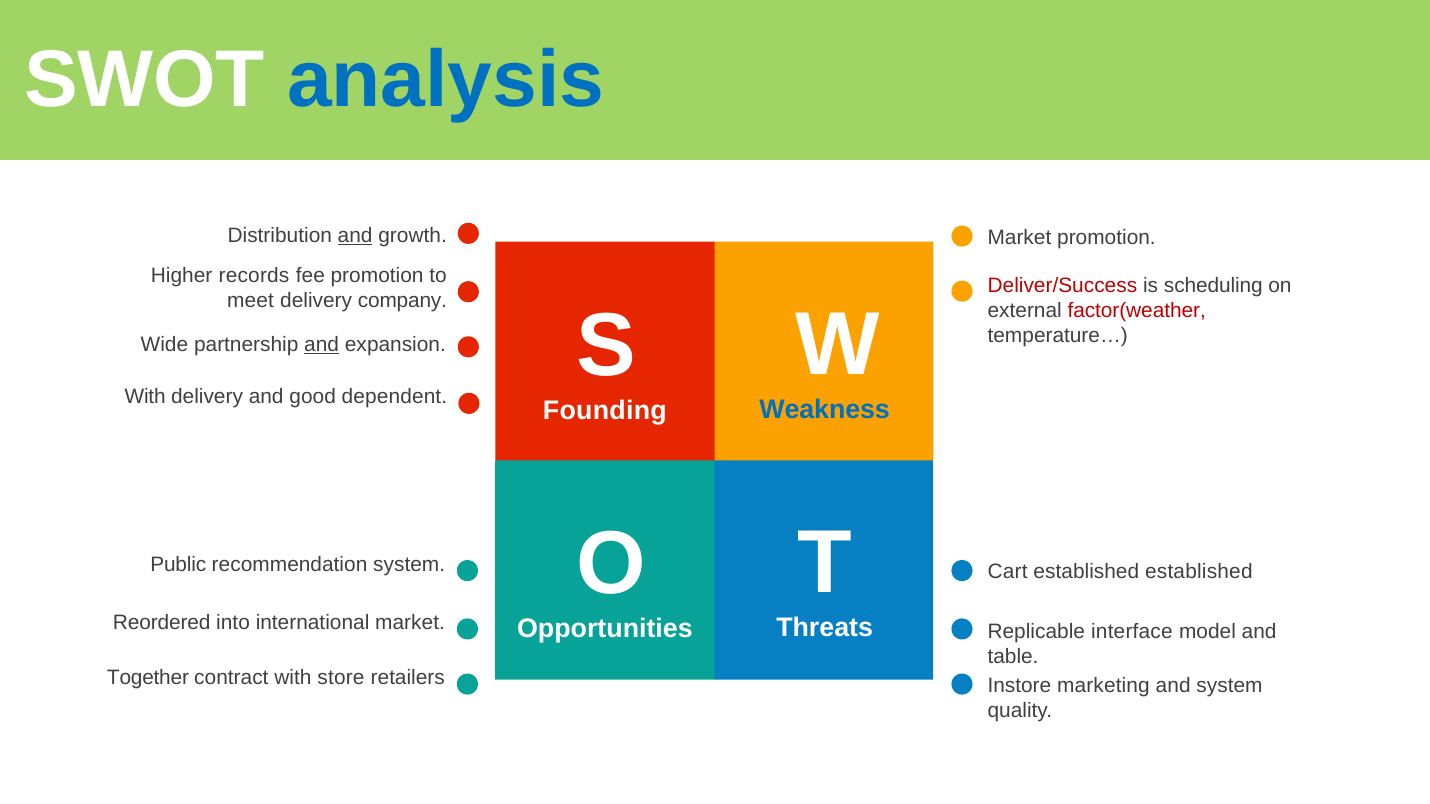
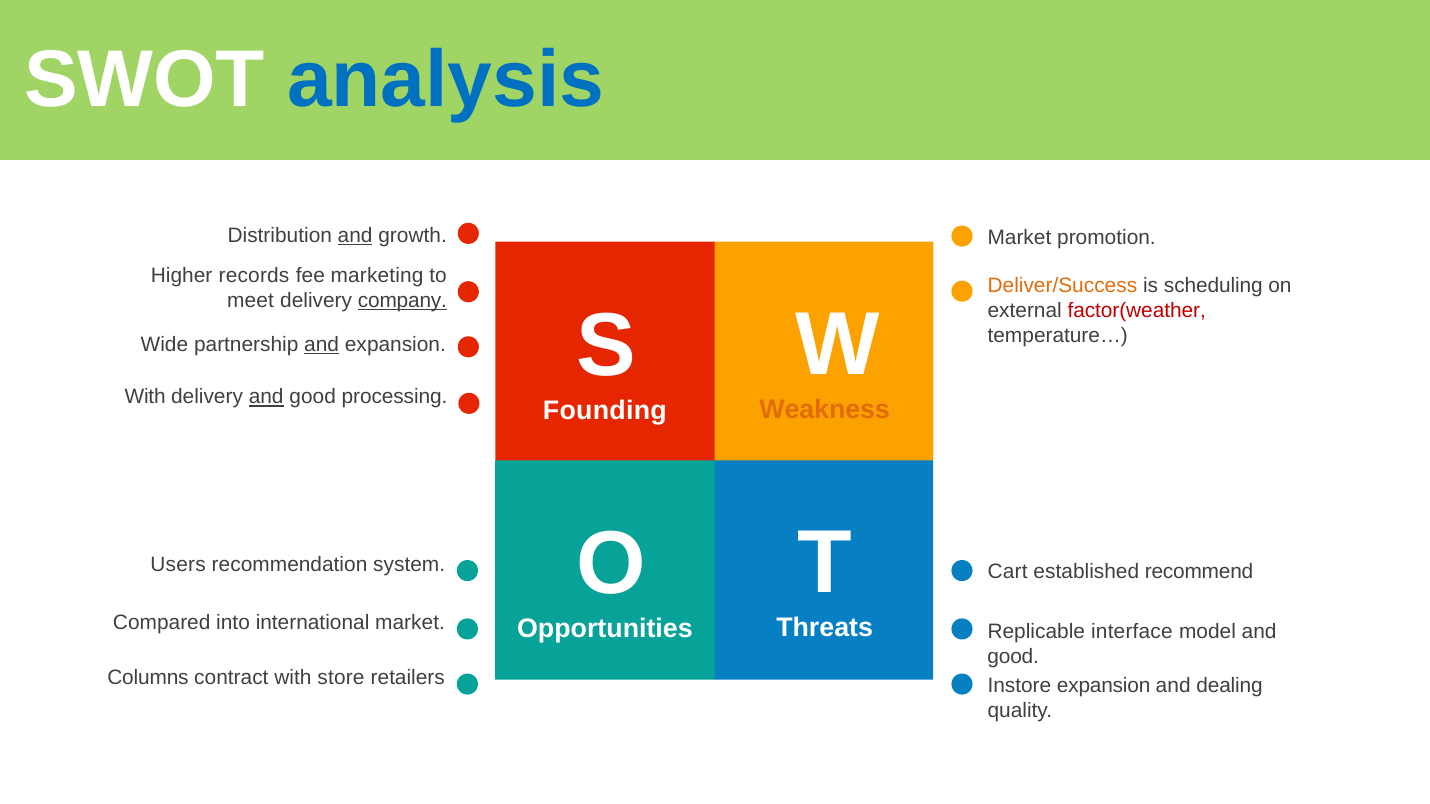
fee promotion: promotion -> marketing
Deliver/Success colour: red -> orange
company underline: none -> present
and at (266, 397) underline: none -> present
dependent: dependent -> processing
Weakness colour: blue -> orange
Public: Public -> Users
established established: established -> recommend
Reordered: Reordered -> Compared
table at (1013, 657): table -> good
Together: Together -> Columns
Instore marketing: marketing -> expansion
and system: system -> dealing
